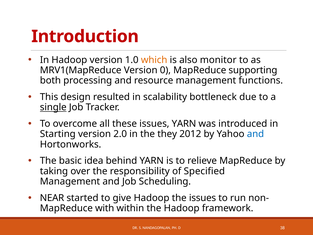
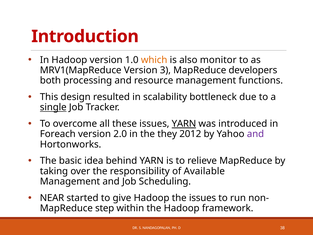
0: 0 -> 3
supporting: supporting -> developers
YARN at (184, 124) underline: none -> present
Starting: Starting -> Foreach
and at (255, 134) colour: blue -> purple
Specified: Specified -> Available
with: with -> step
